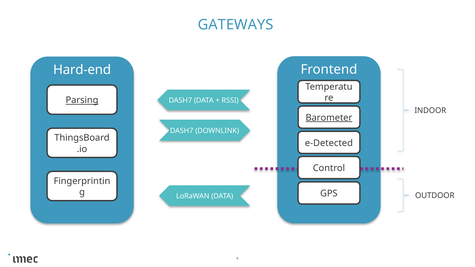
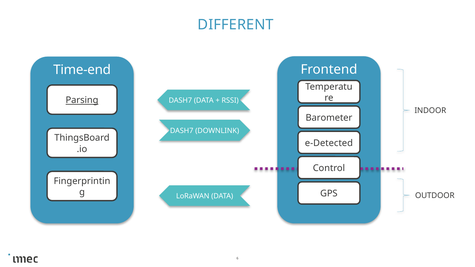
GATEWAYS: GATEWAYS -> DIFFERENT
Hard-end: Hard-end -> Time-end
Barometer underline: present -> none
